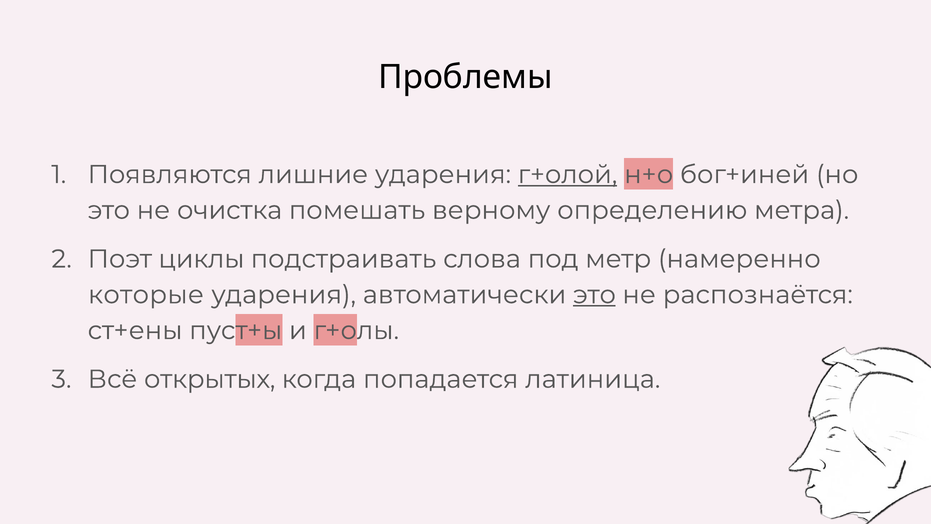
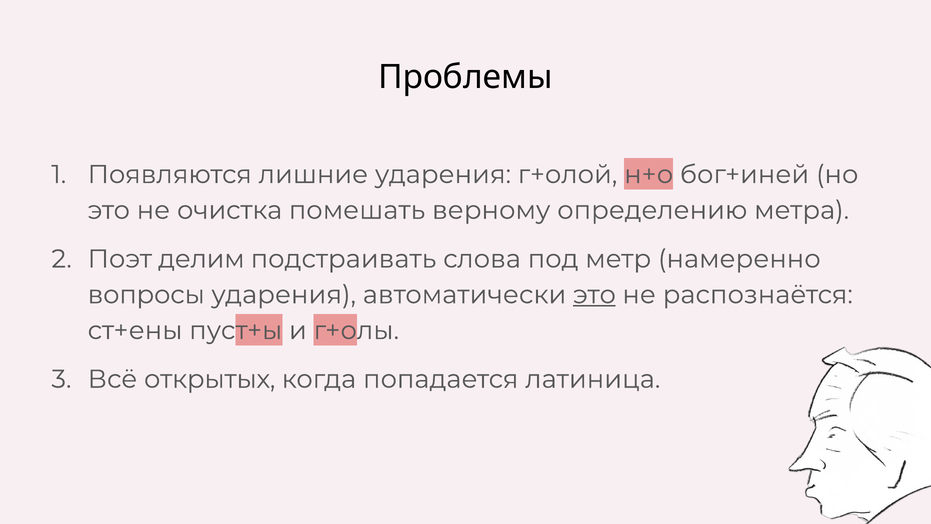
г+олой underline: present -> none
циклы: циклы -> делим
которые: которые -> вопросы
